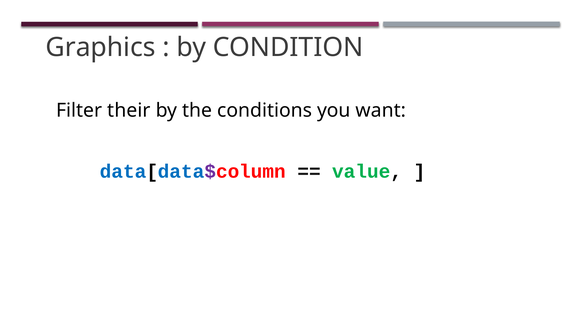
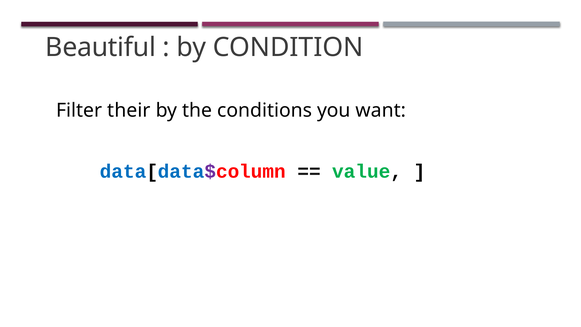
Graphics: Graphics -> Beautiful
